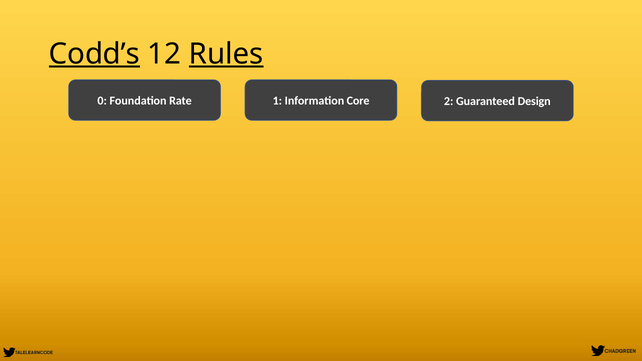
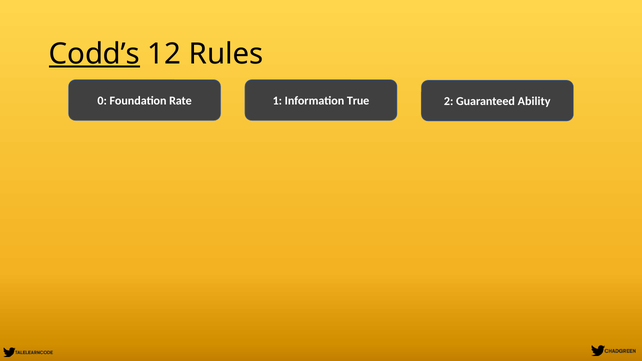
Rules underline: present -> none
Core: Core -> True
Design: Design -> Ability
